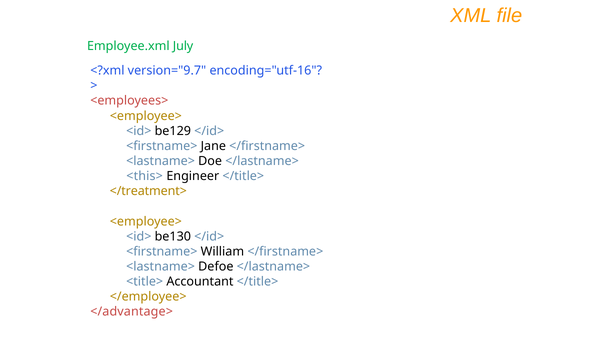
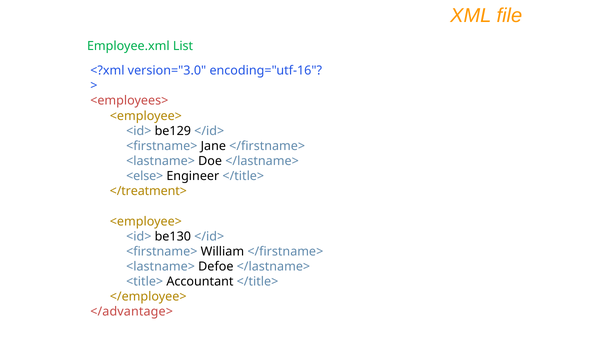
July: July -> List
version="9.7: version="9.7 -> version="3.0
<this>: <this> -> <else>
